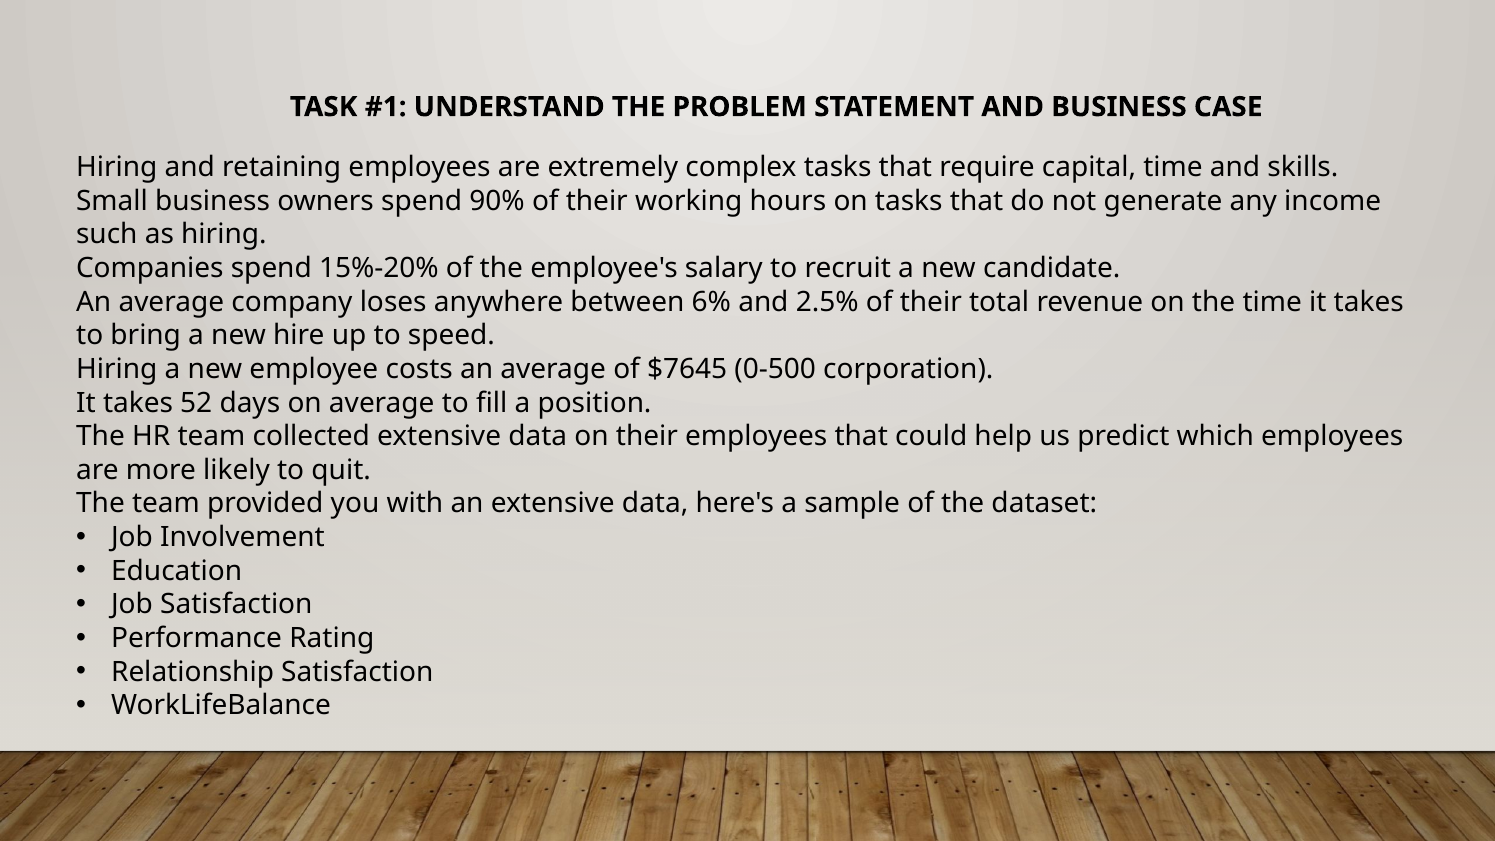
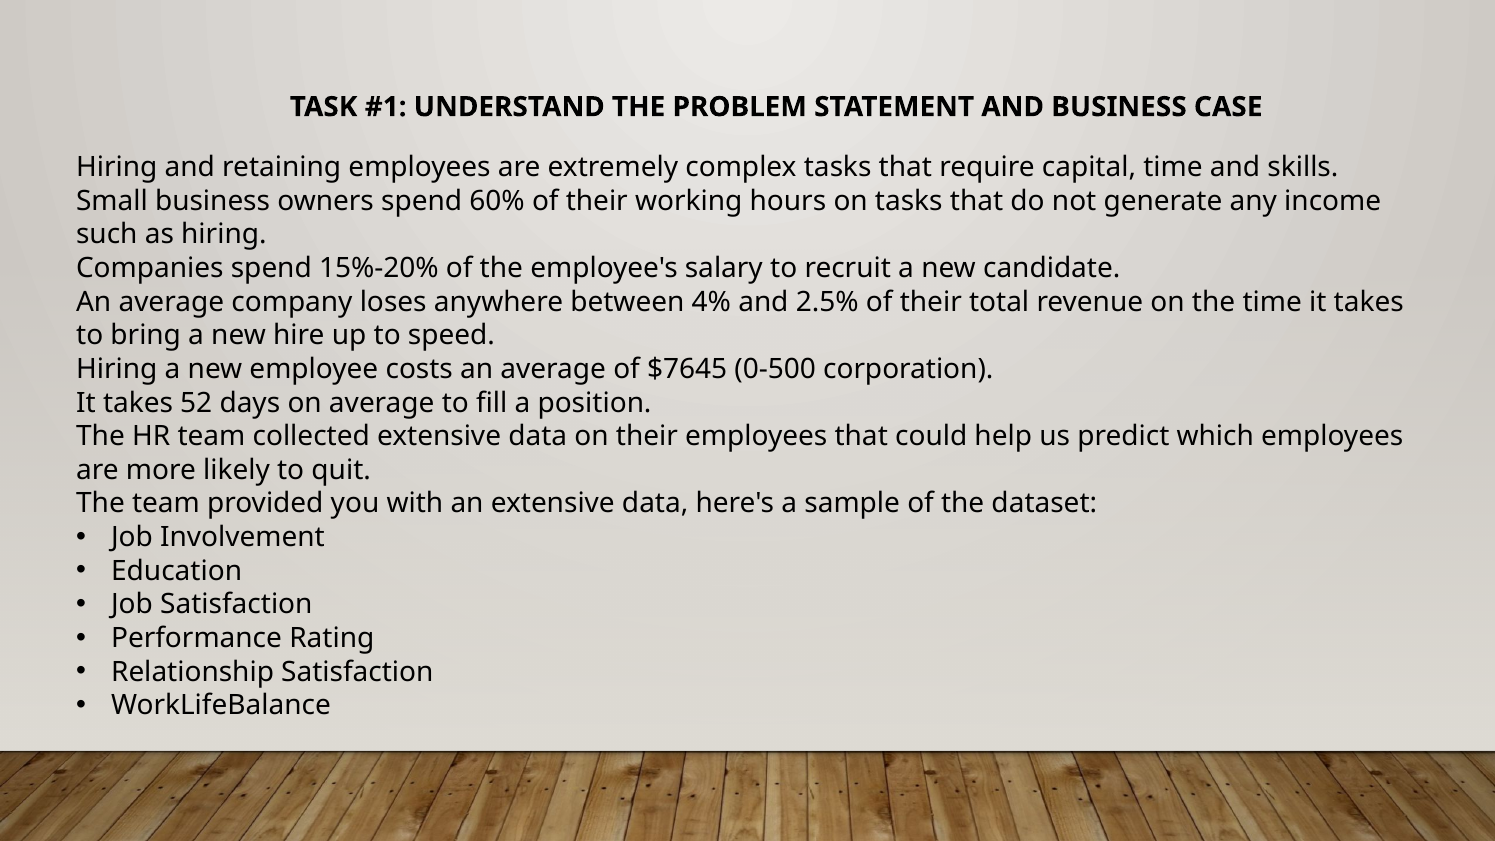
90%: 90% -> 60%
6%: 6% -> 4%
